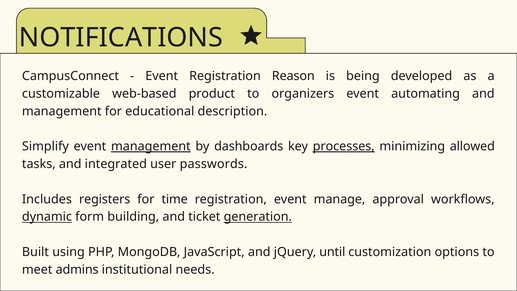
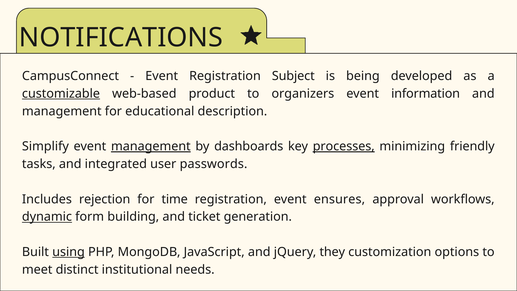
Reason: Reason -> Subject
customizable underline: none -> present
automating: automating -> information
allowed: allowed -> friendly
registers: registers -> rejection
manage: manage -> ensures
generation underline: present -> none
using underline: none -> present
until: until -> they
admins: admins -> distinct
